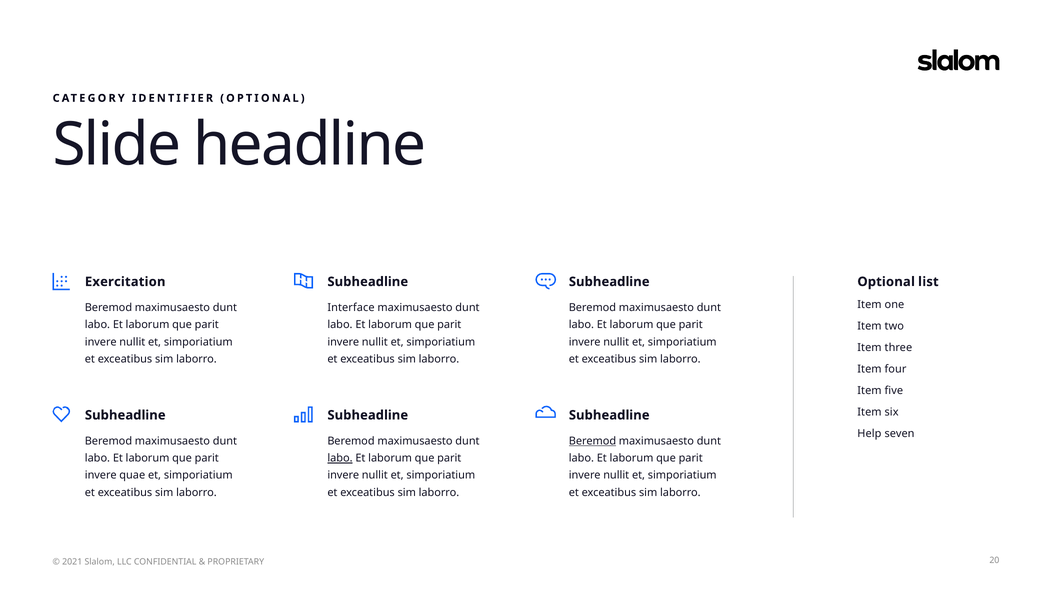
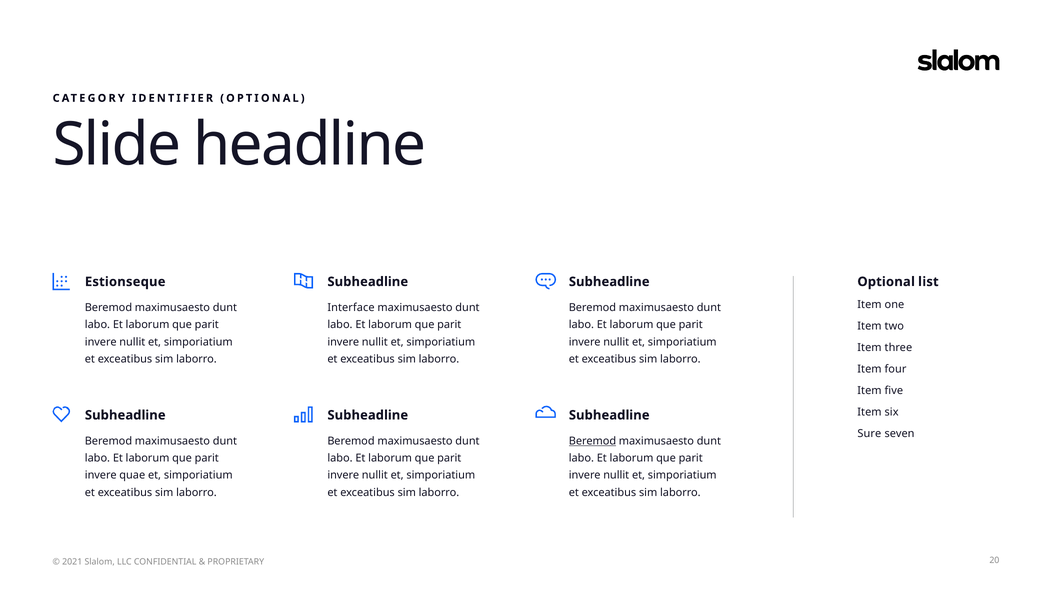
Exercitation: Exercitation -> Estionseque
Help: Help -> Sure
labo at (340, 458) underline: present -> none
